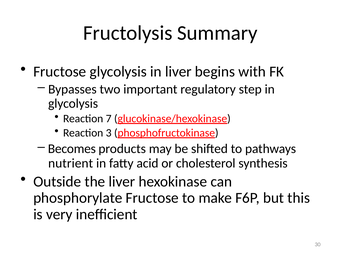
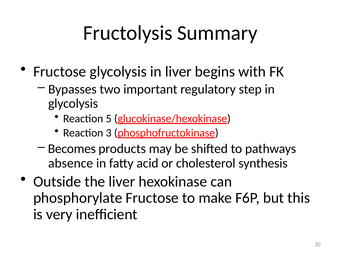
7: 7 -> 5
nutrient: nutrient -> absence
